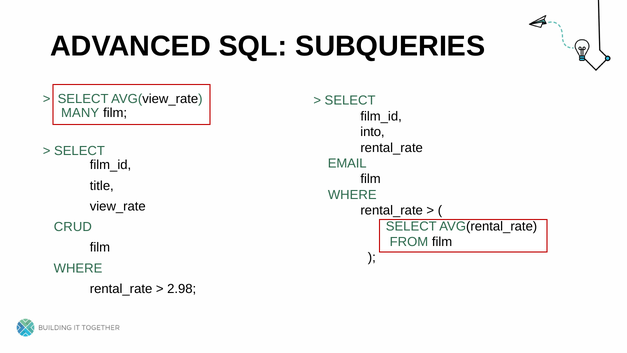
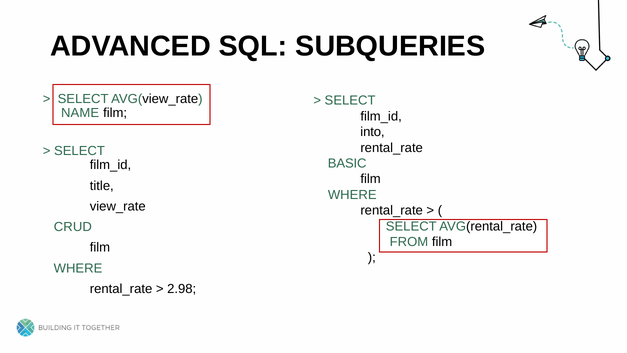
MANY: MANY -> NAME
EMAIL: EMAIL -> BASIC
